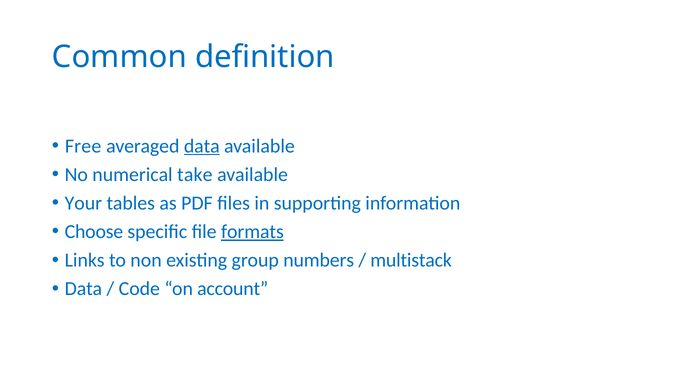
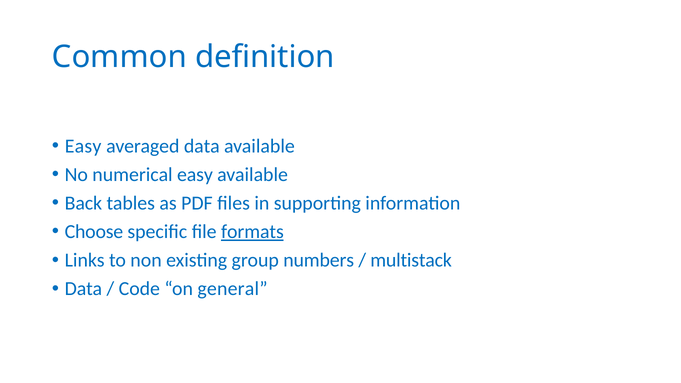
Free at (83, 146): Free -> Easy
data at (202, 146) underline: present -> none
numerical take: take -> easy
Your: Your -> Back
account: account -> general
